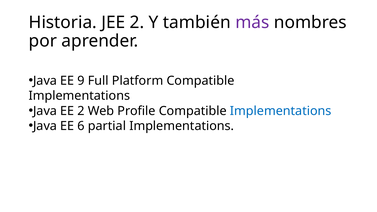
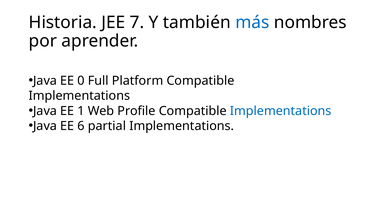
JEE 2: 2 -> 7
más colour: purple -> blue
9: 9 -> 0
EE 2: 2 -> 1
